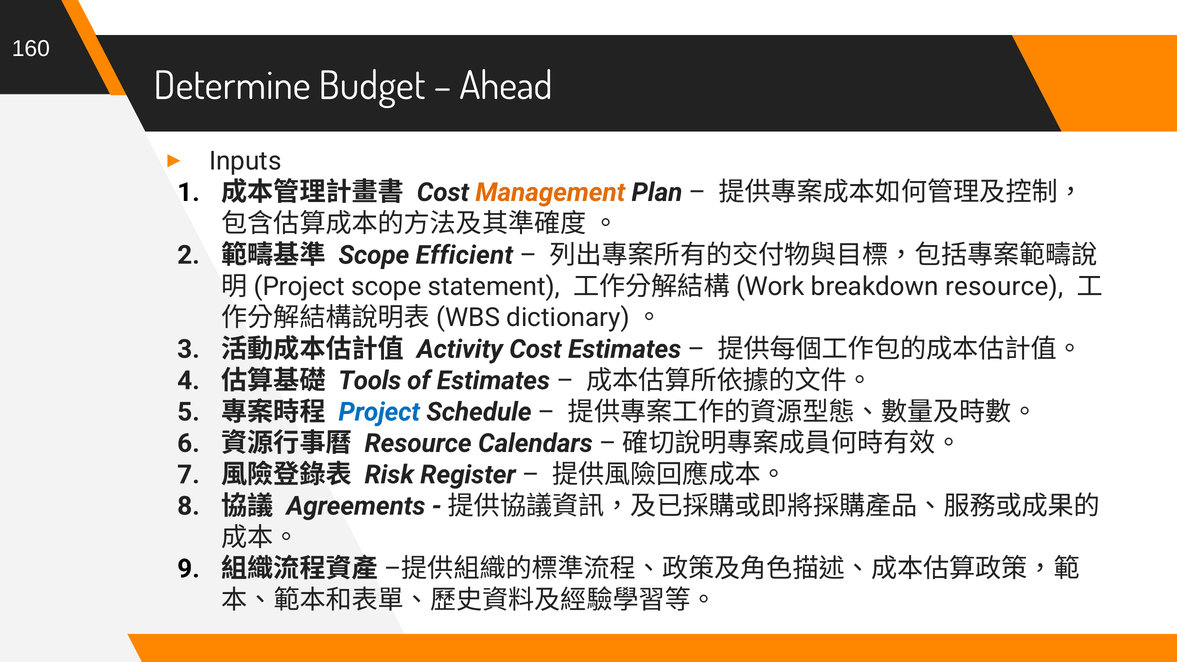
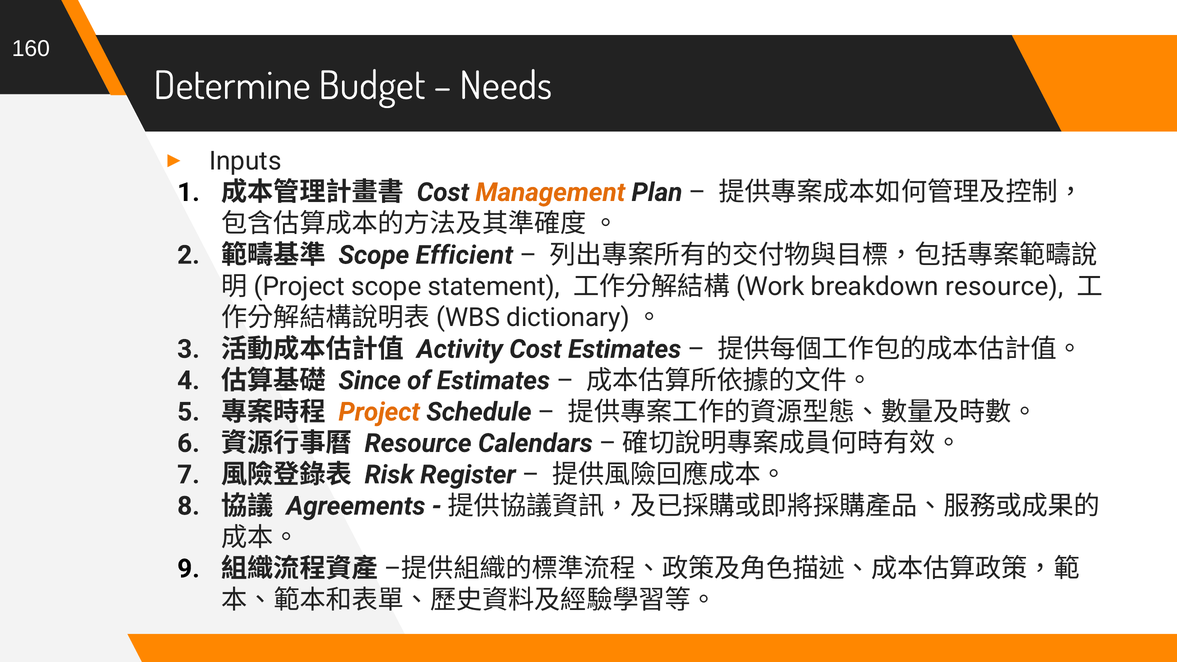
Ahead: Ahead -> Needs
Tools: Tools -> Since
Project colour: blue -> orange
